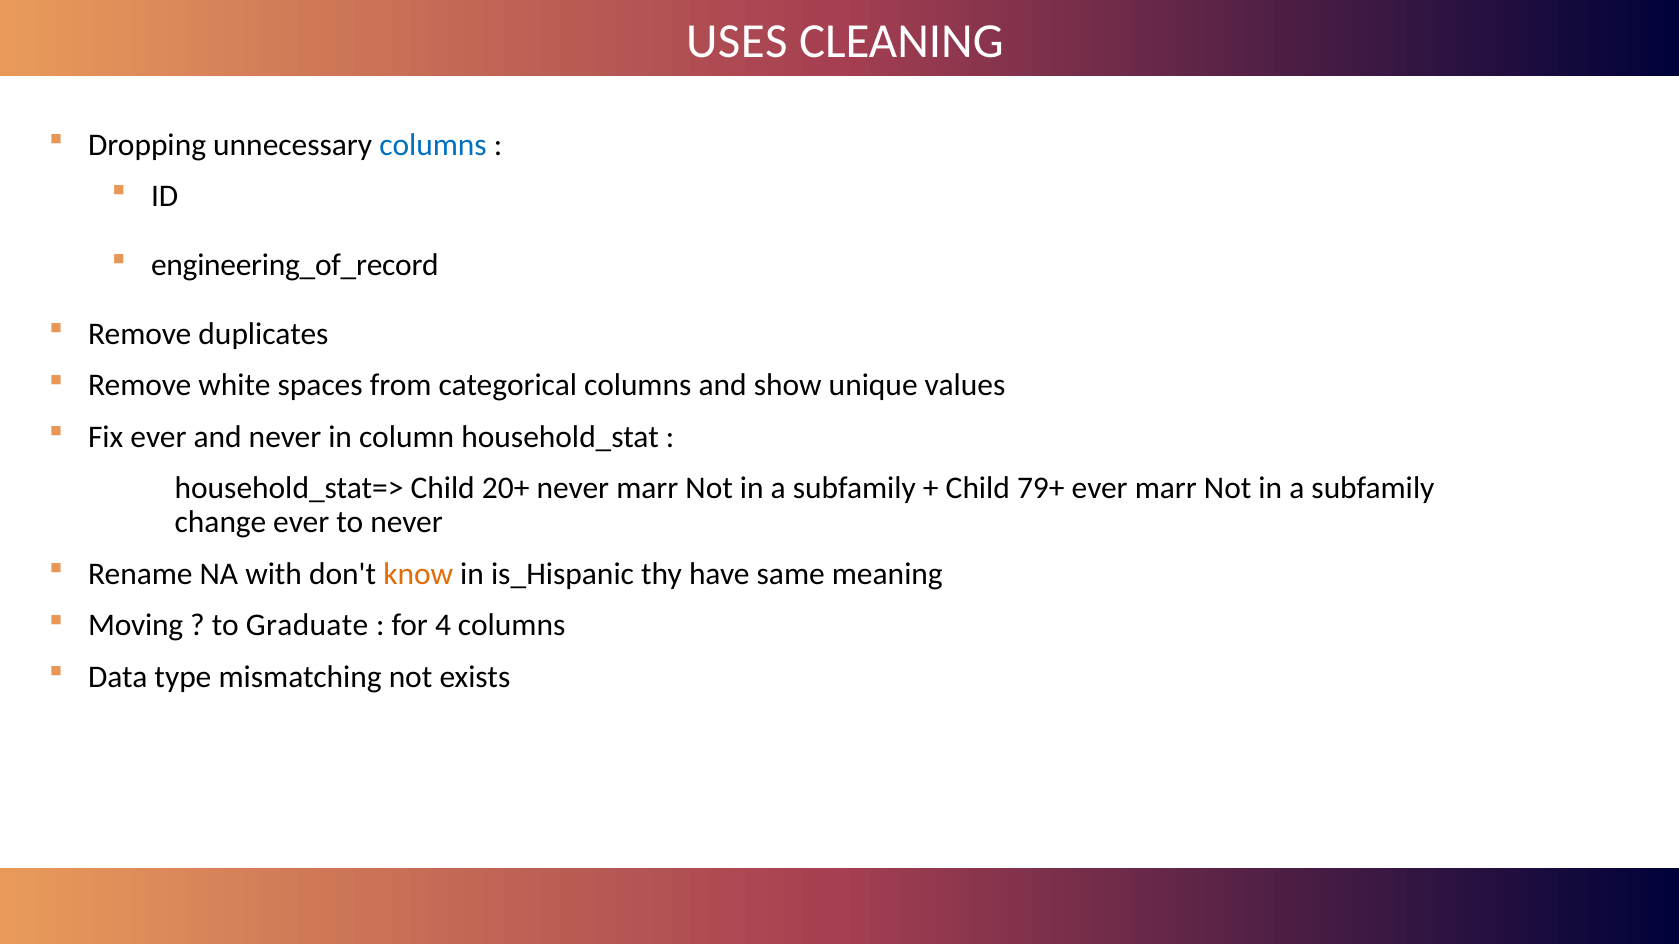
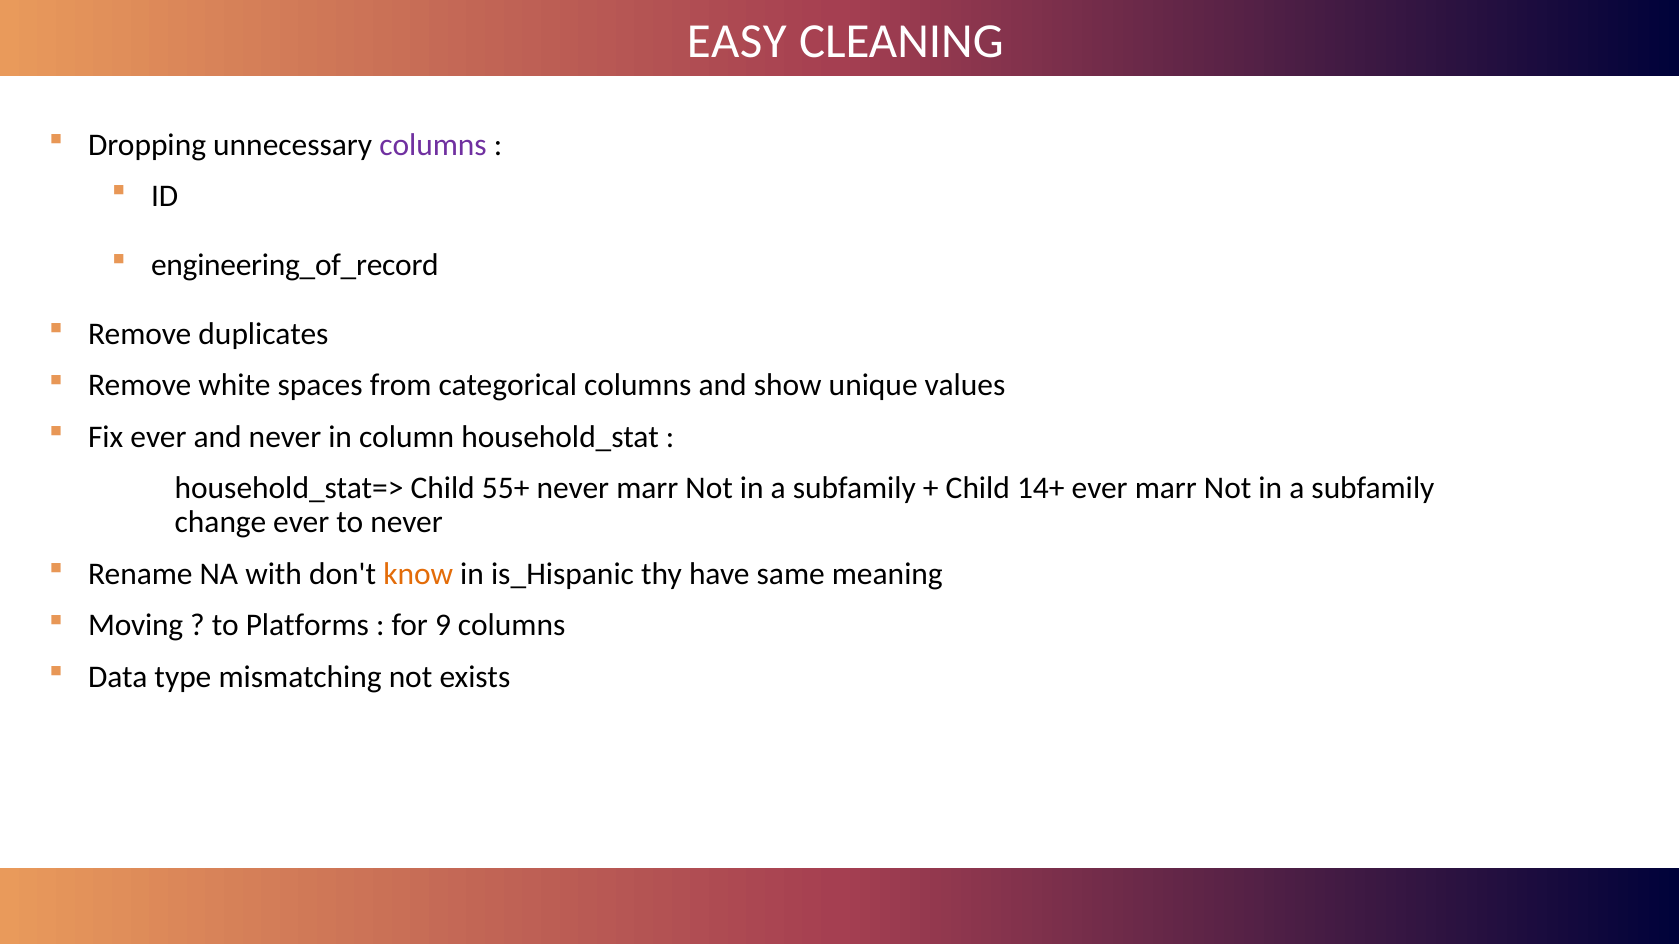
USES: USES -> EASY
columns at (433, 145) colour: blue -> purple
20+: 20+ -> 55+
79+: 79+ -> 14+
Graduate: Graduate -> Platforms
4: 4 -> 9
